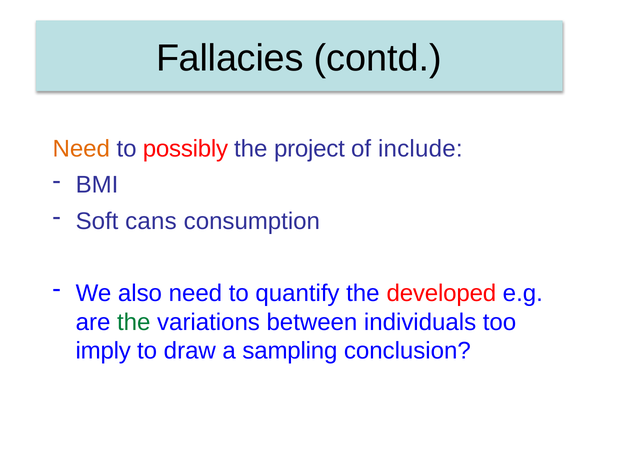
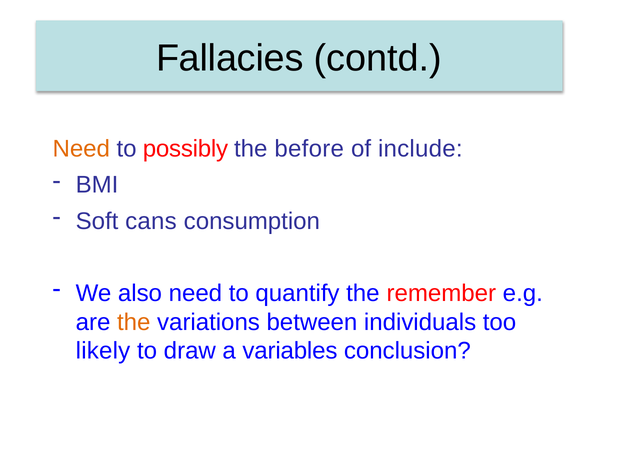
project: project -> before
developed: developed -> remember
the at (134, 322) colour: green -> orange
imply: imply -> likely
sampling: sampling -> variables
